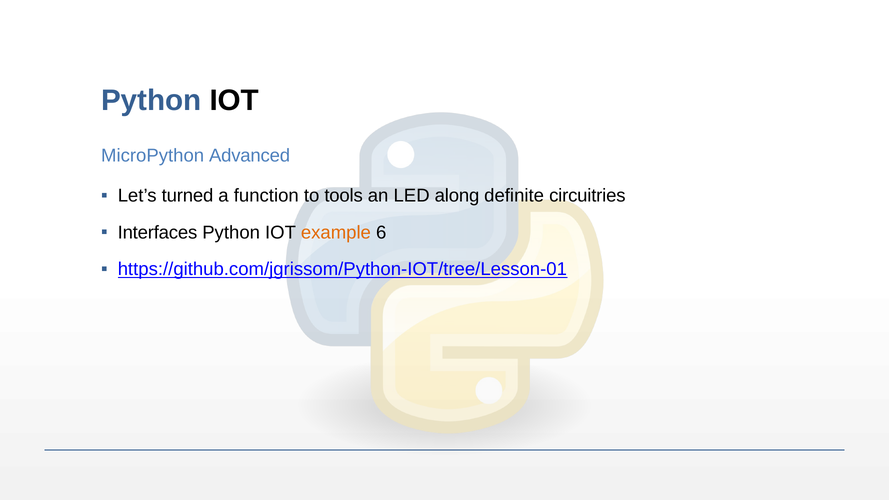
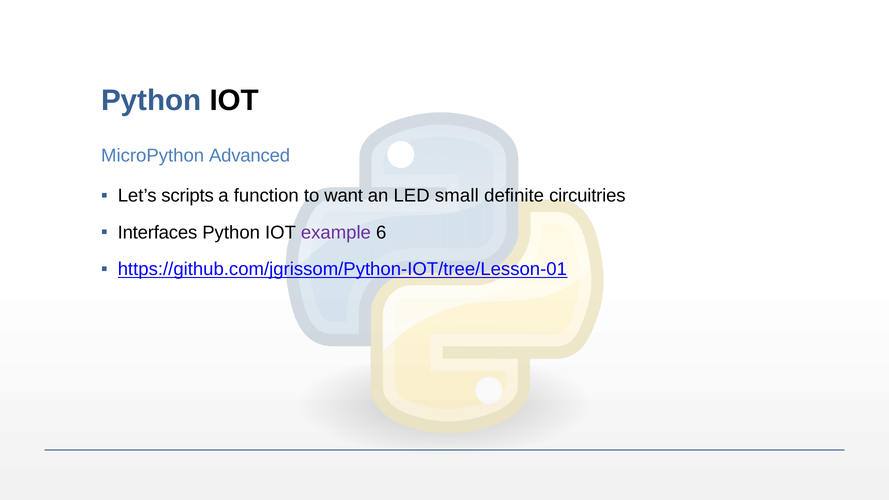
turned: turned -> scripts
tools: tools -> want
along: along -> small
example colour: orange -> purple
